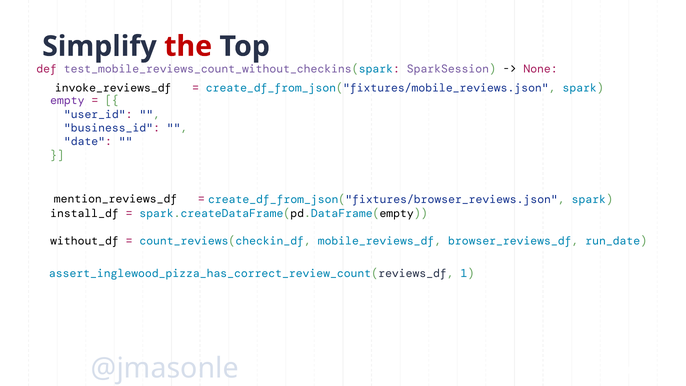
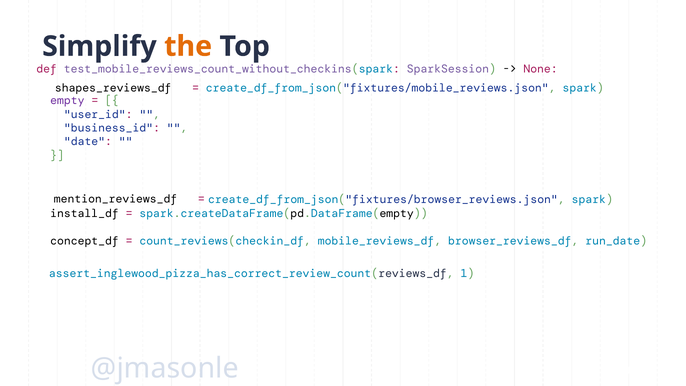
the colour: red -> orange
invoke_reviews_df: invoke_reviews_df -> shapes_reviews_df
without_df: without_df -> concept_df
